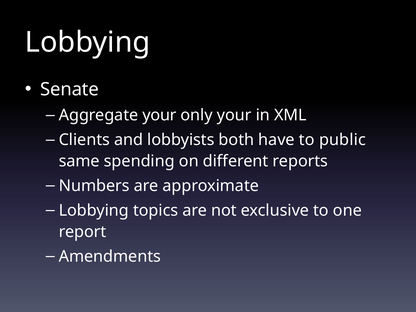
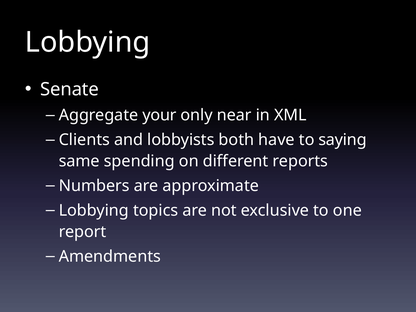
only your: your -> near
public: public -> saying
